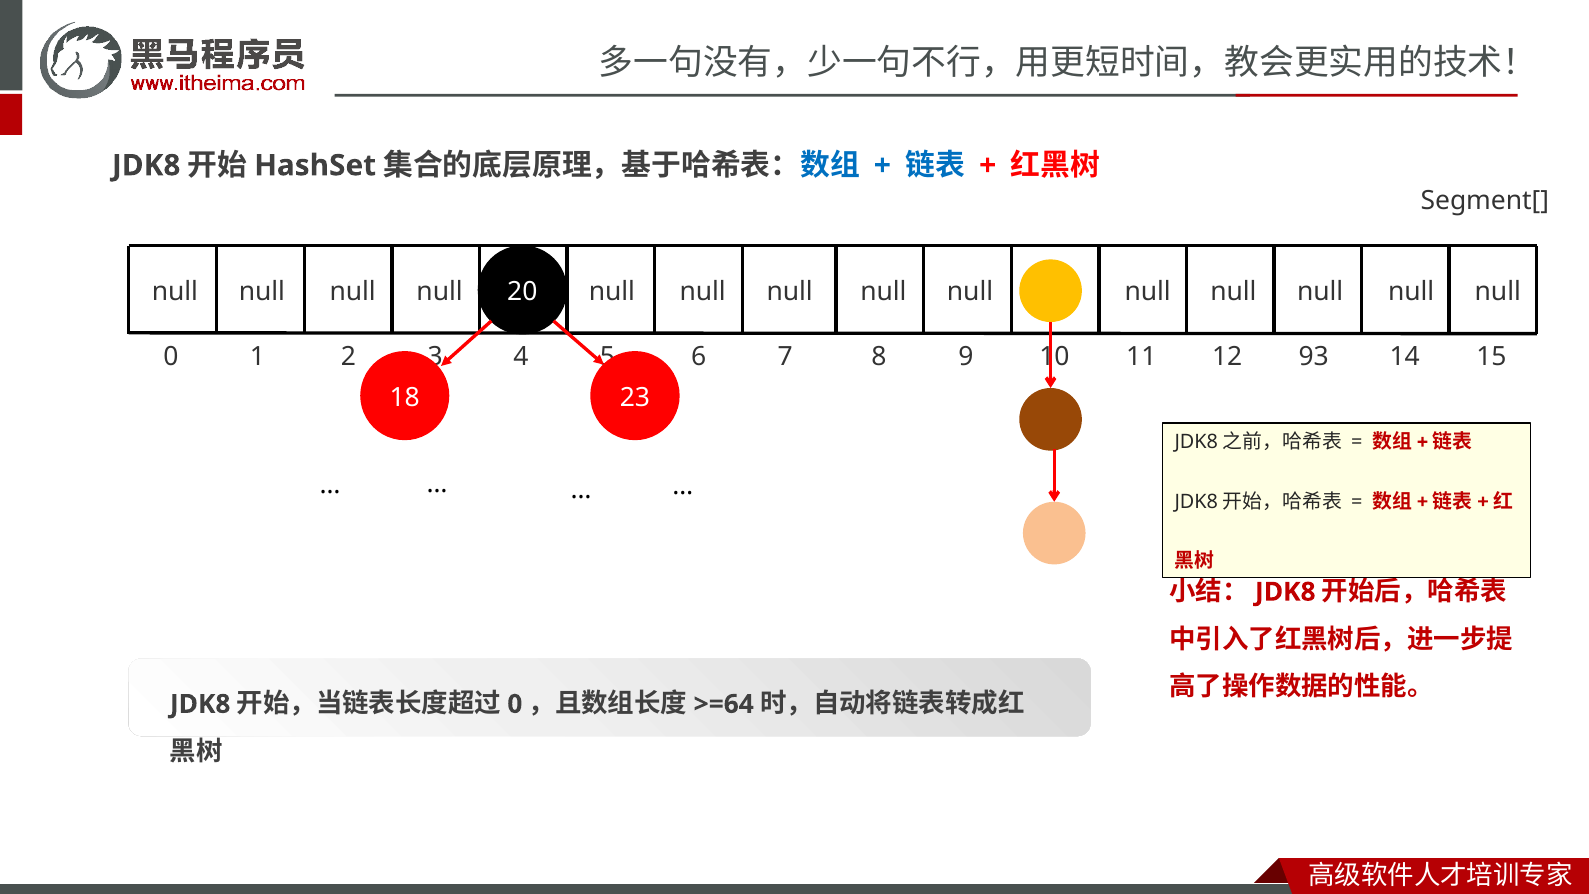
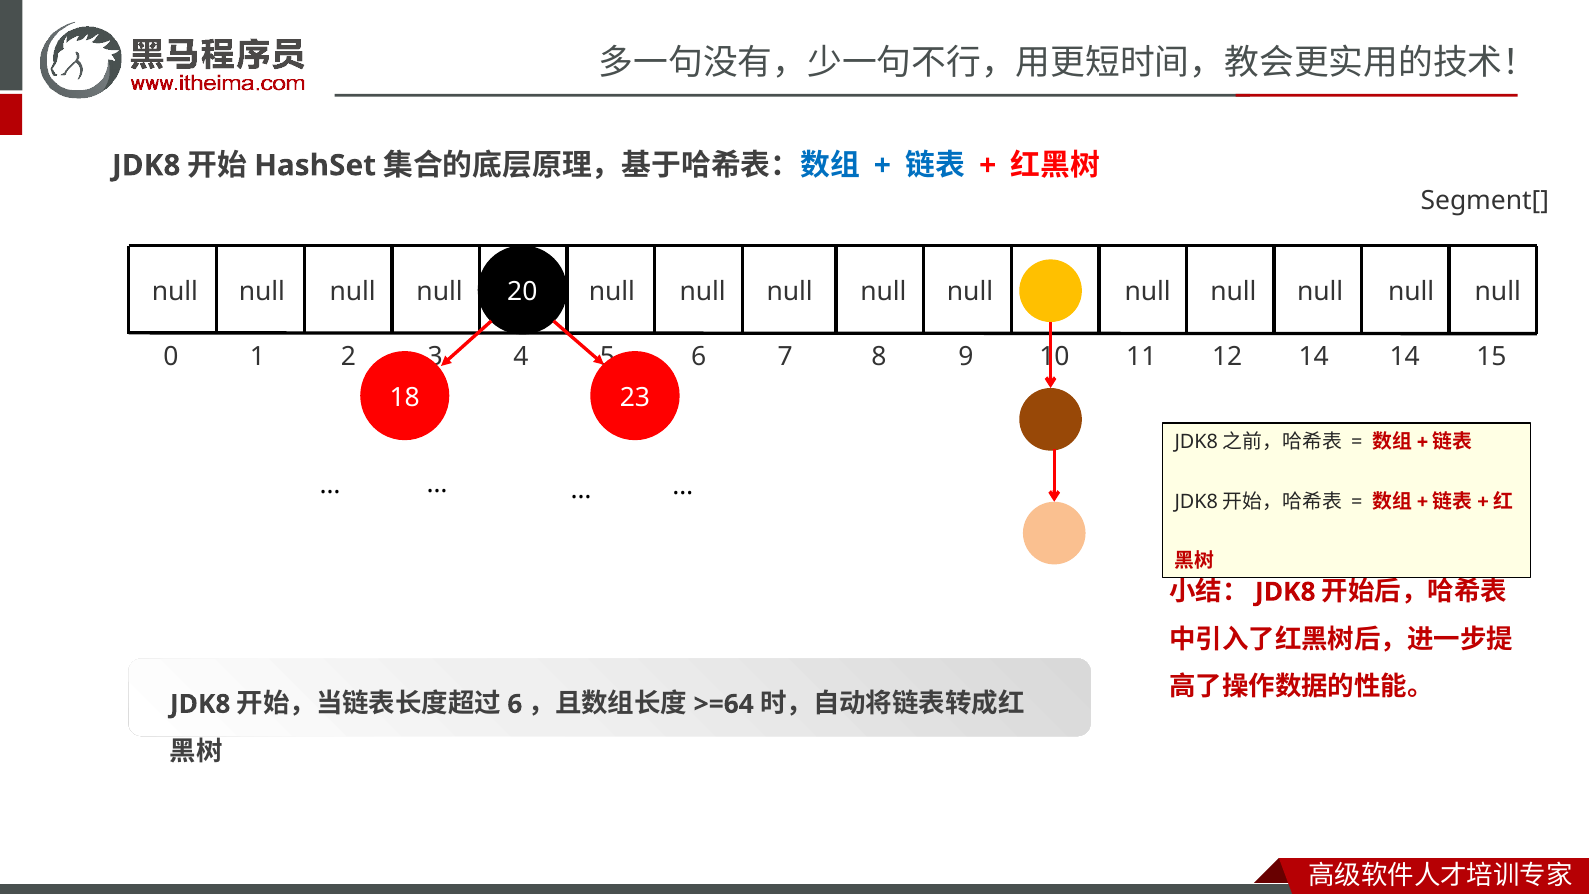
12 93: 93 -> 14
0 at (515, 704): 0 -> 6
